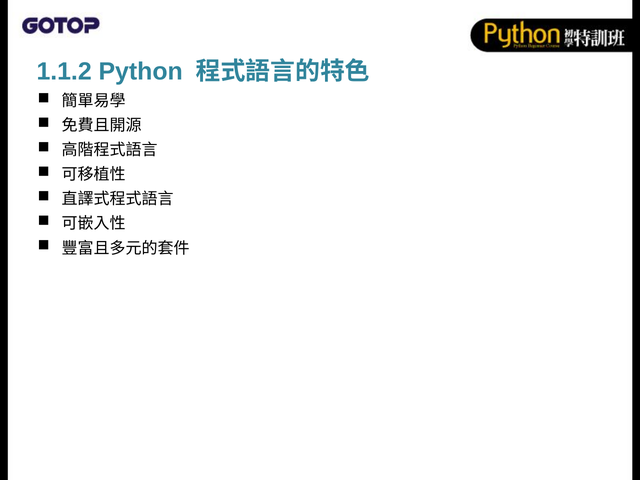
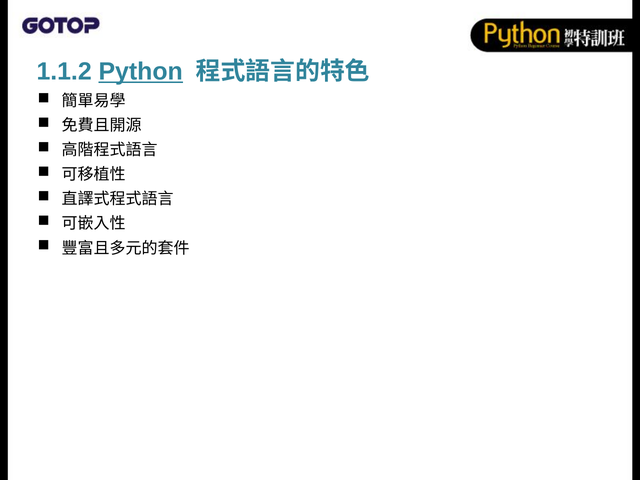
Python underline: none -> present
